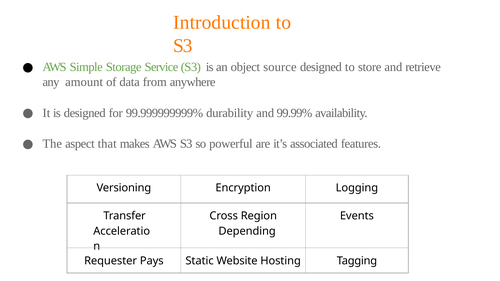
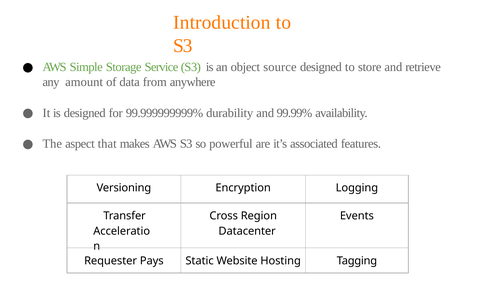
Depending: Depending -> Datacenter
